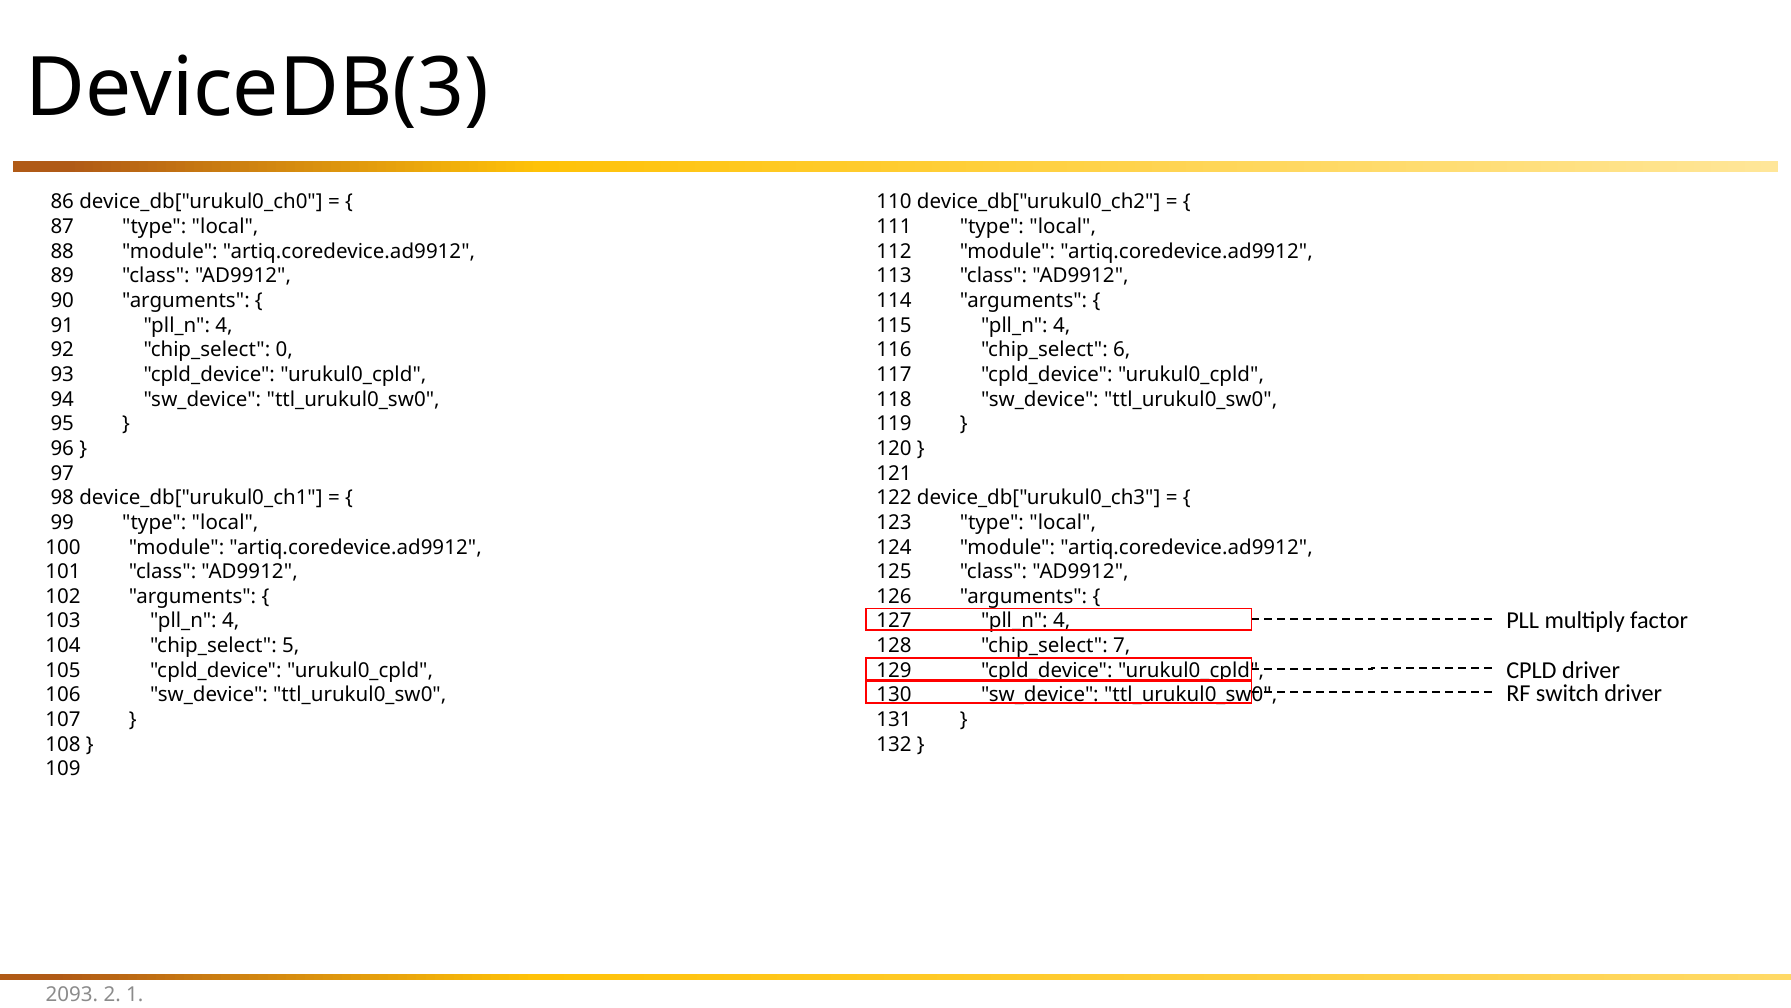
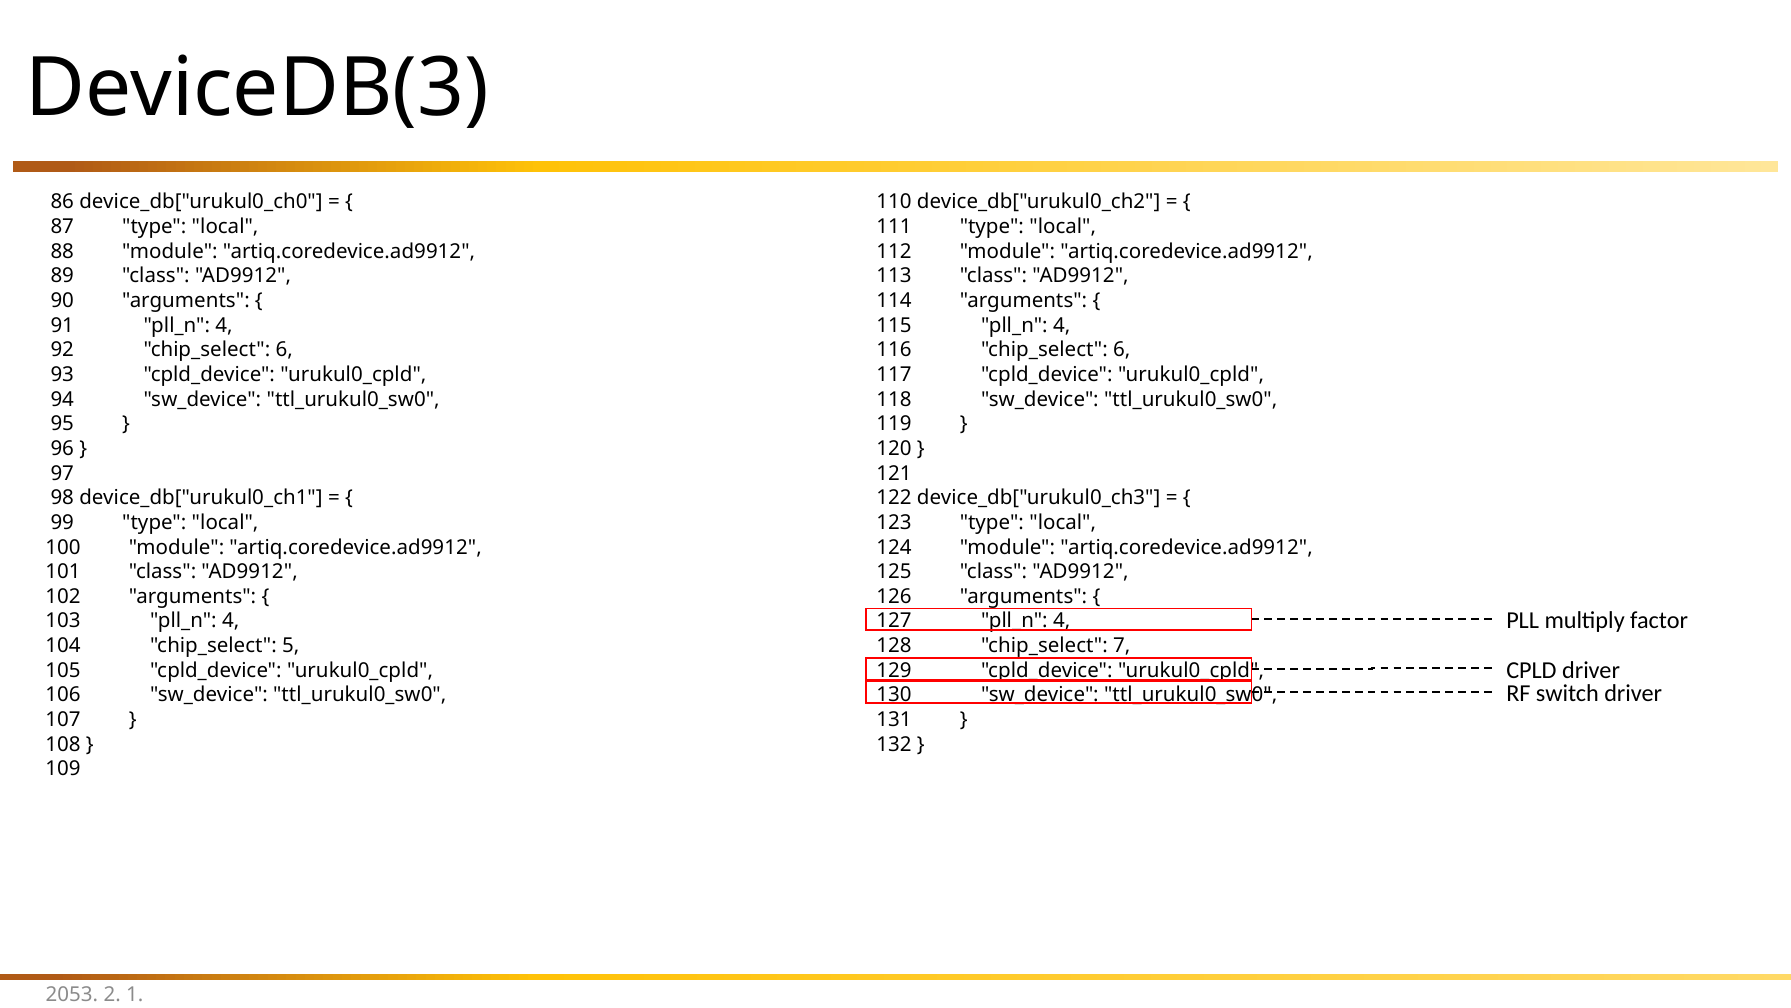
92 chip_select 0: 0 -> 6
2093: 2093 -> 2053
